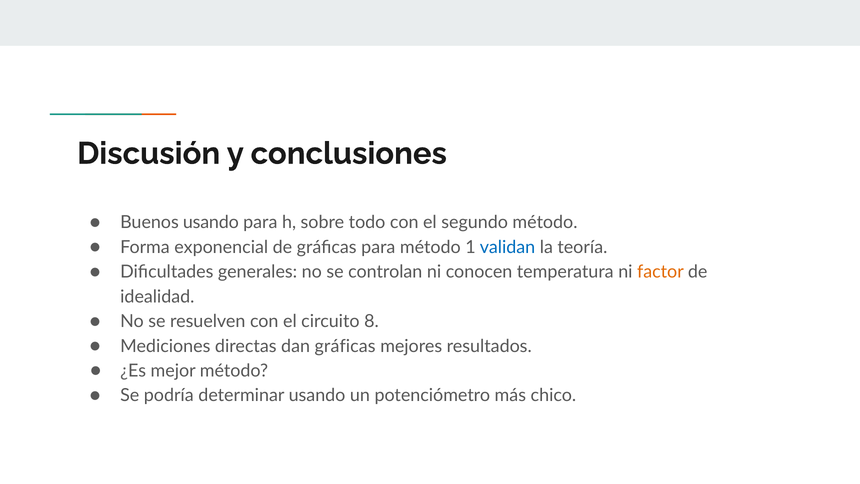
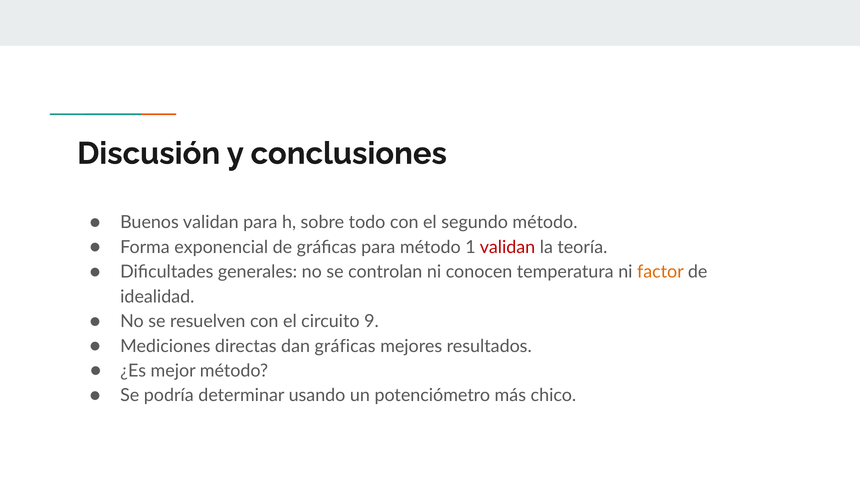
Buenos usando: usando -> validan
validan at (507, 247) colour: blue -> red
8: 8 -> 9
